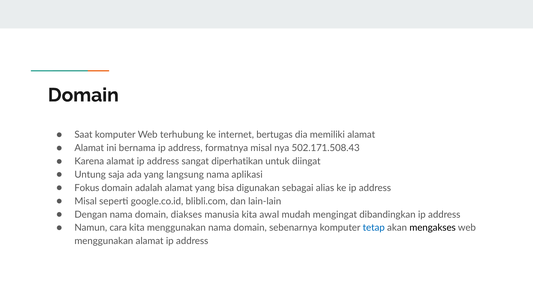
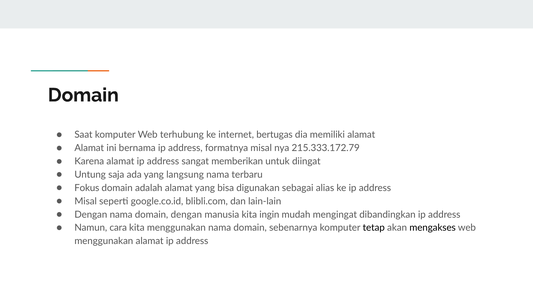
502.171.508.43: 502.171.508.43 -> 215.333.172.79
diperhatikan: diperhatikan -> memberikan
aplikasi: aplikasi -> terbaru
domain diakses: diakses -> dengan
awal: awal -> ingin
tetap colour: blue -> black
